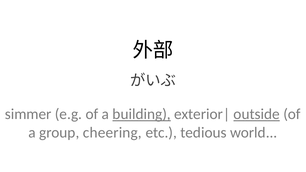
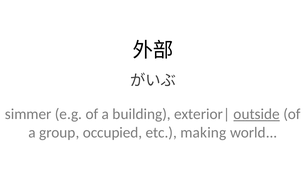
building underline: present -> none
cheering: cheering -> occupied
tedious: tedious -> making
